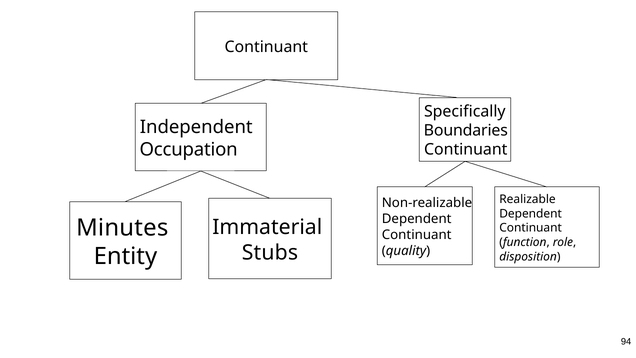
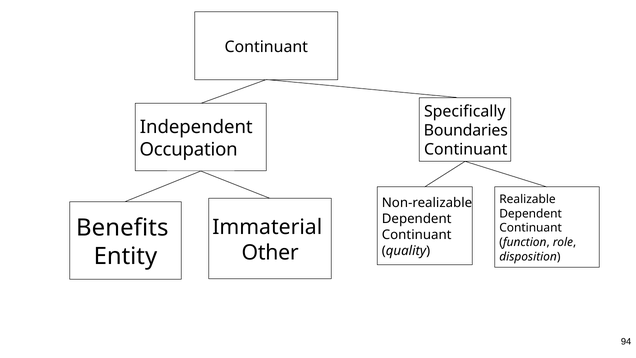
Minutes: Minutes -> Benefits
Stubs: Stubs -> Other
